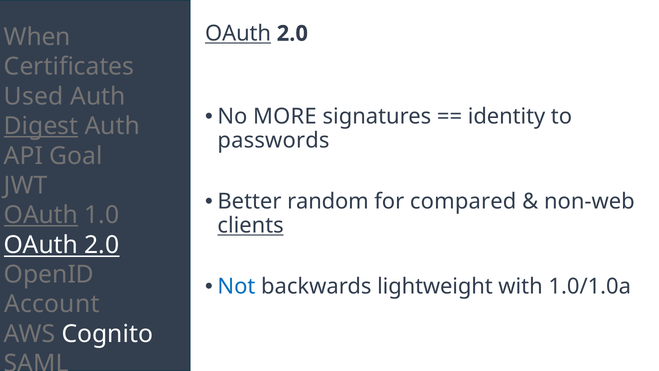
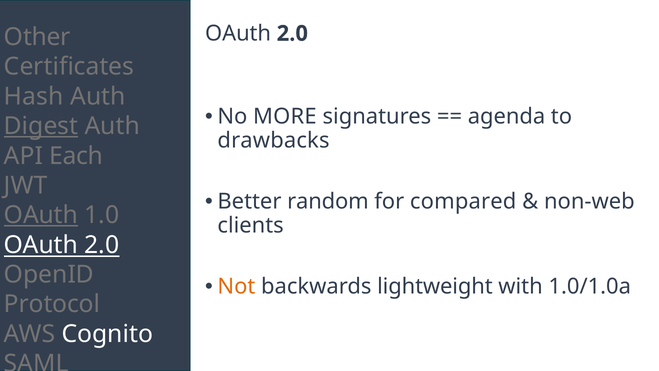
OAuth at (238, 33) underline: present -> none
When: When -> Other
Used: Used -> Hash
identity: identity -> agenda
passwords: passwords -> drawbacks
Goal: Goal -> Each
clients underline: present -> none
Not colour: blue -> orange
Account: Account -> Protocol
